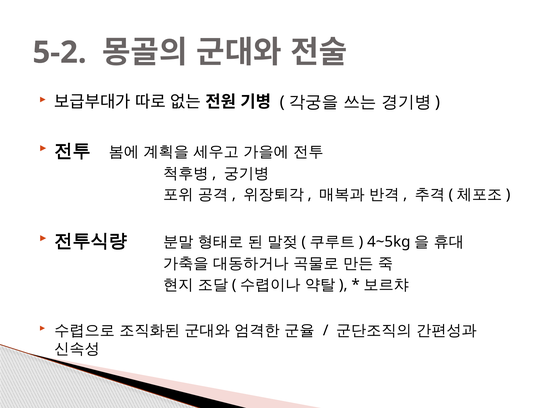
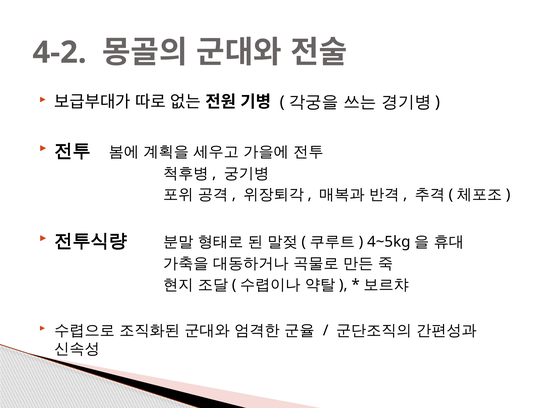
5-2: 5-2 -> 4-2
